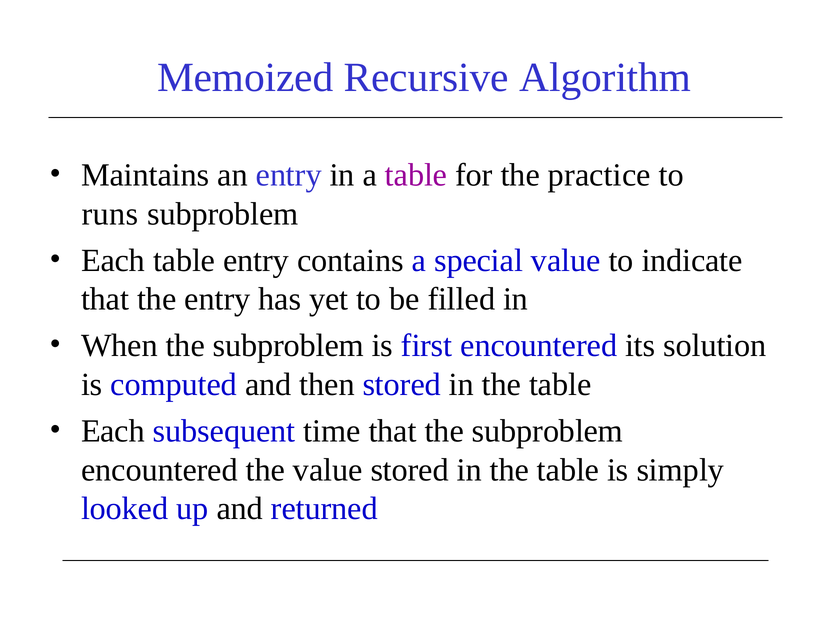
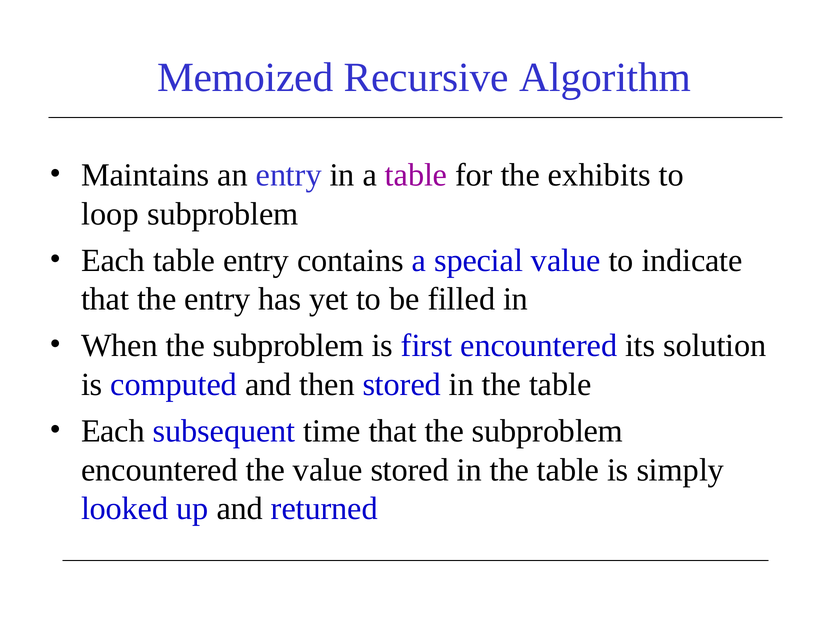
practice: practice -> exhibits
runs: runs -> loop
